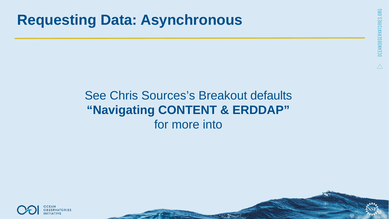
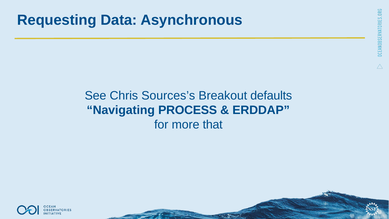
CONTENT: CONTENT -> PROCESS
into: into -> that
